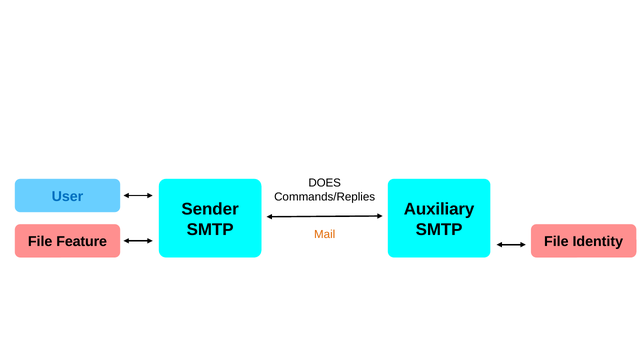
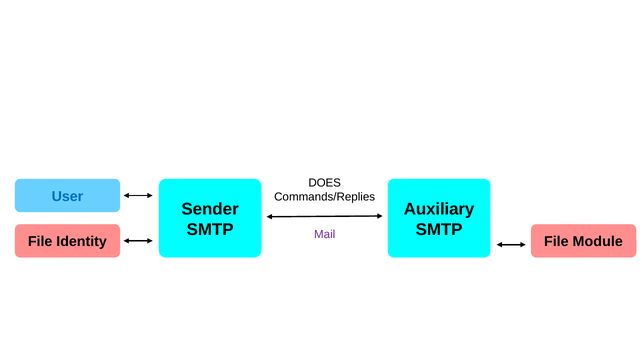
Mail colour: orange -> purple
Feature: Feature -> Identity
Identity: Identity -> Module
